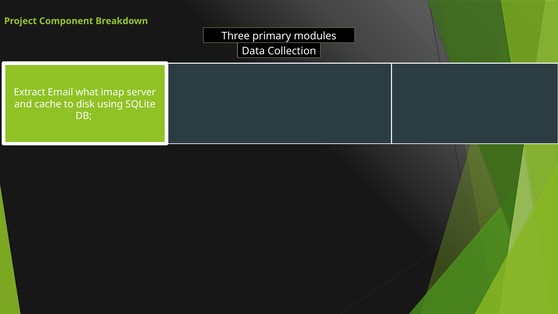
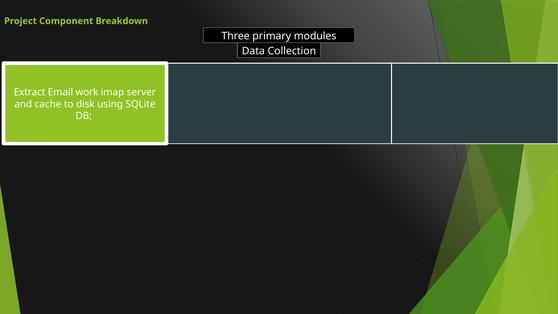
what: what -> work
